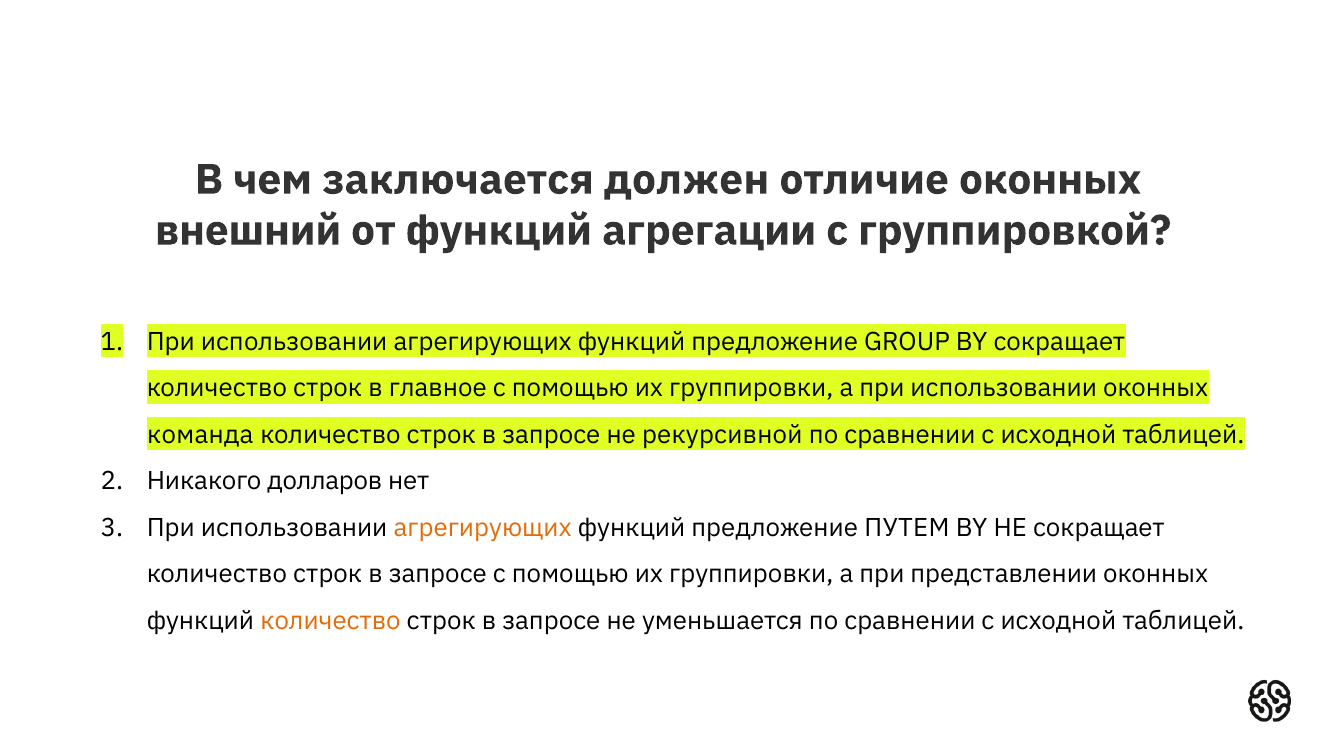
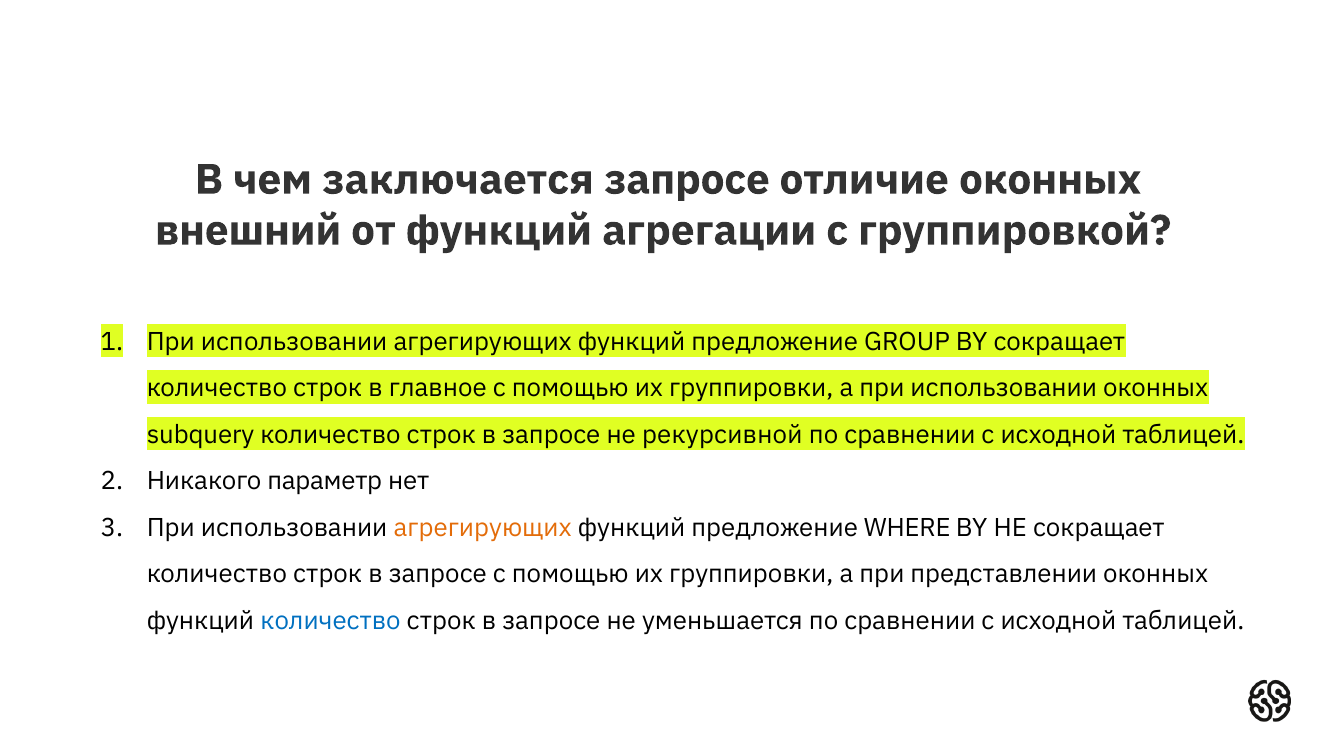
заключается должен: должен -> запросе
команда: команда -> subquery
долларов: долларов -> параметр
ПУТЕМ: ПУТЕМ -> WHERE
количество at (331, 620) colour: orange -> blue
